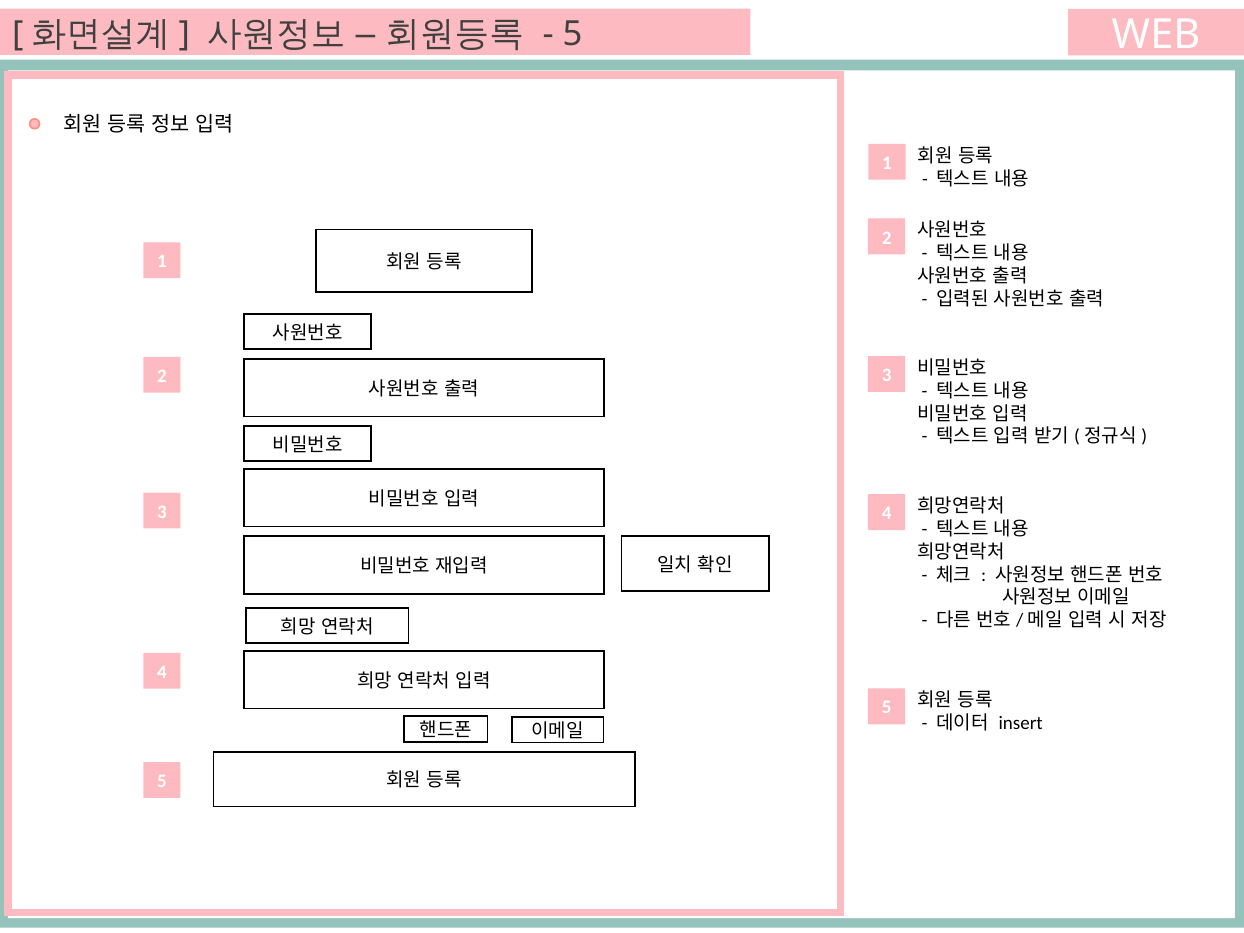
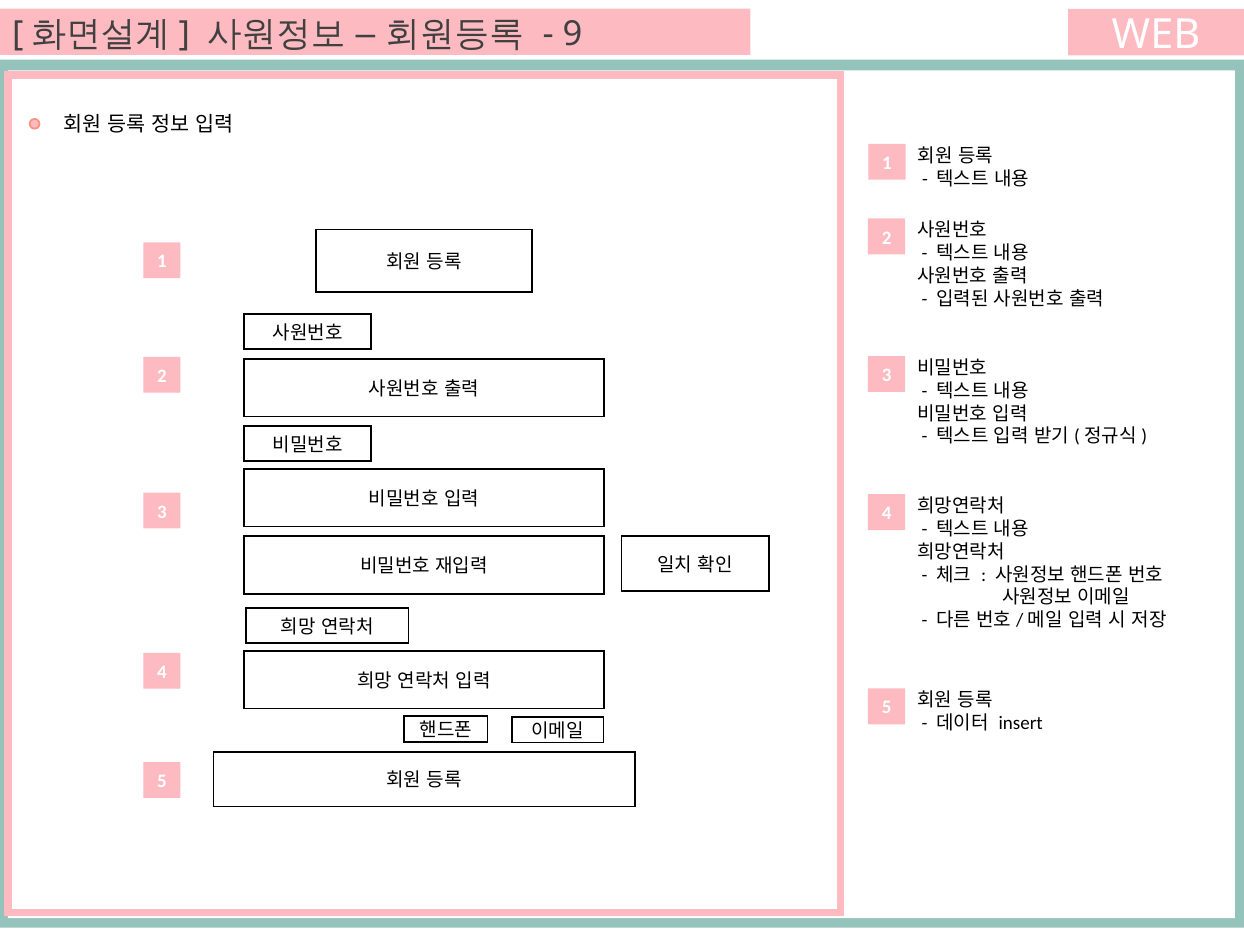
5 at (573, 34): 5 -> 9
